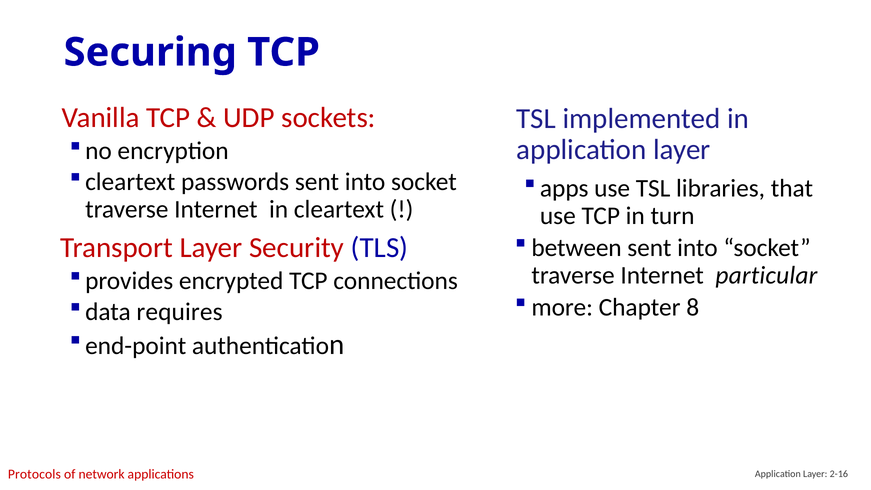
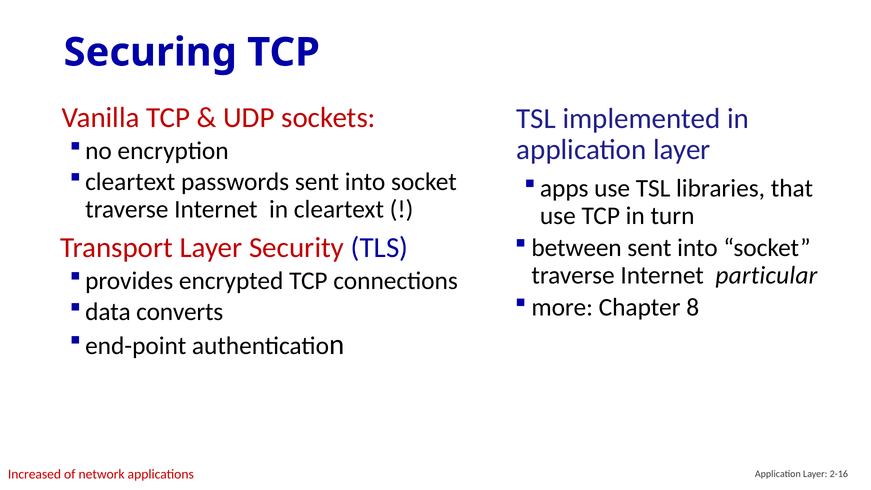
requires: requires -> converts
Protocols: Protocols -> Increased
